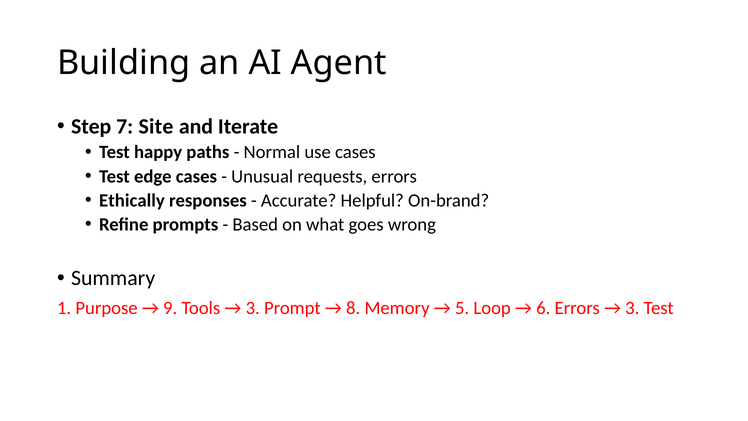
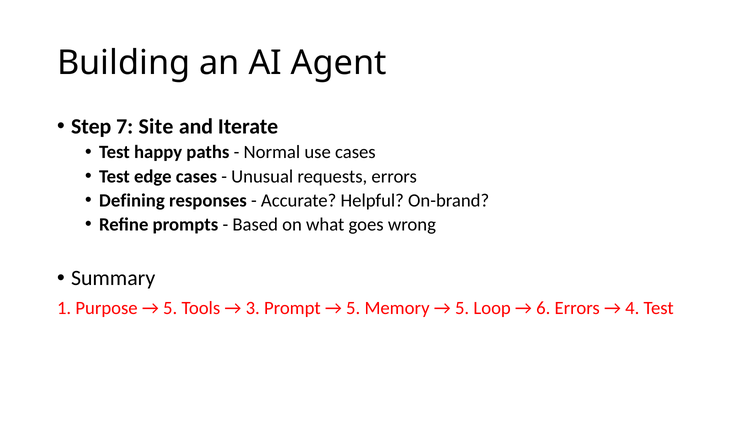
Ethically: Ethically -> Defining
9 at (170, 308): 9 -> 5
8 at (353, 308): 8 -> 5
3 at (632, 308): 3 -> 4
